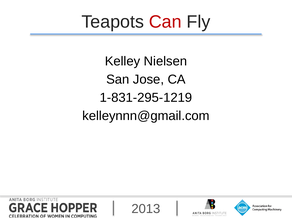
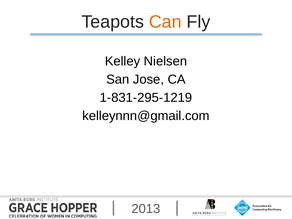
Can colour: red -> orange
